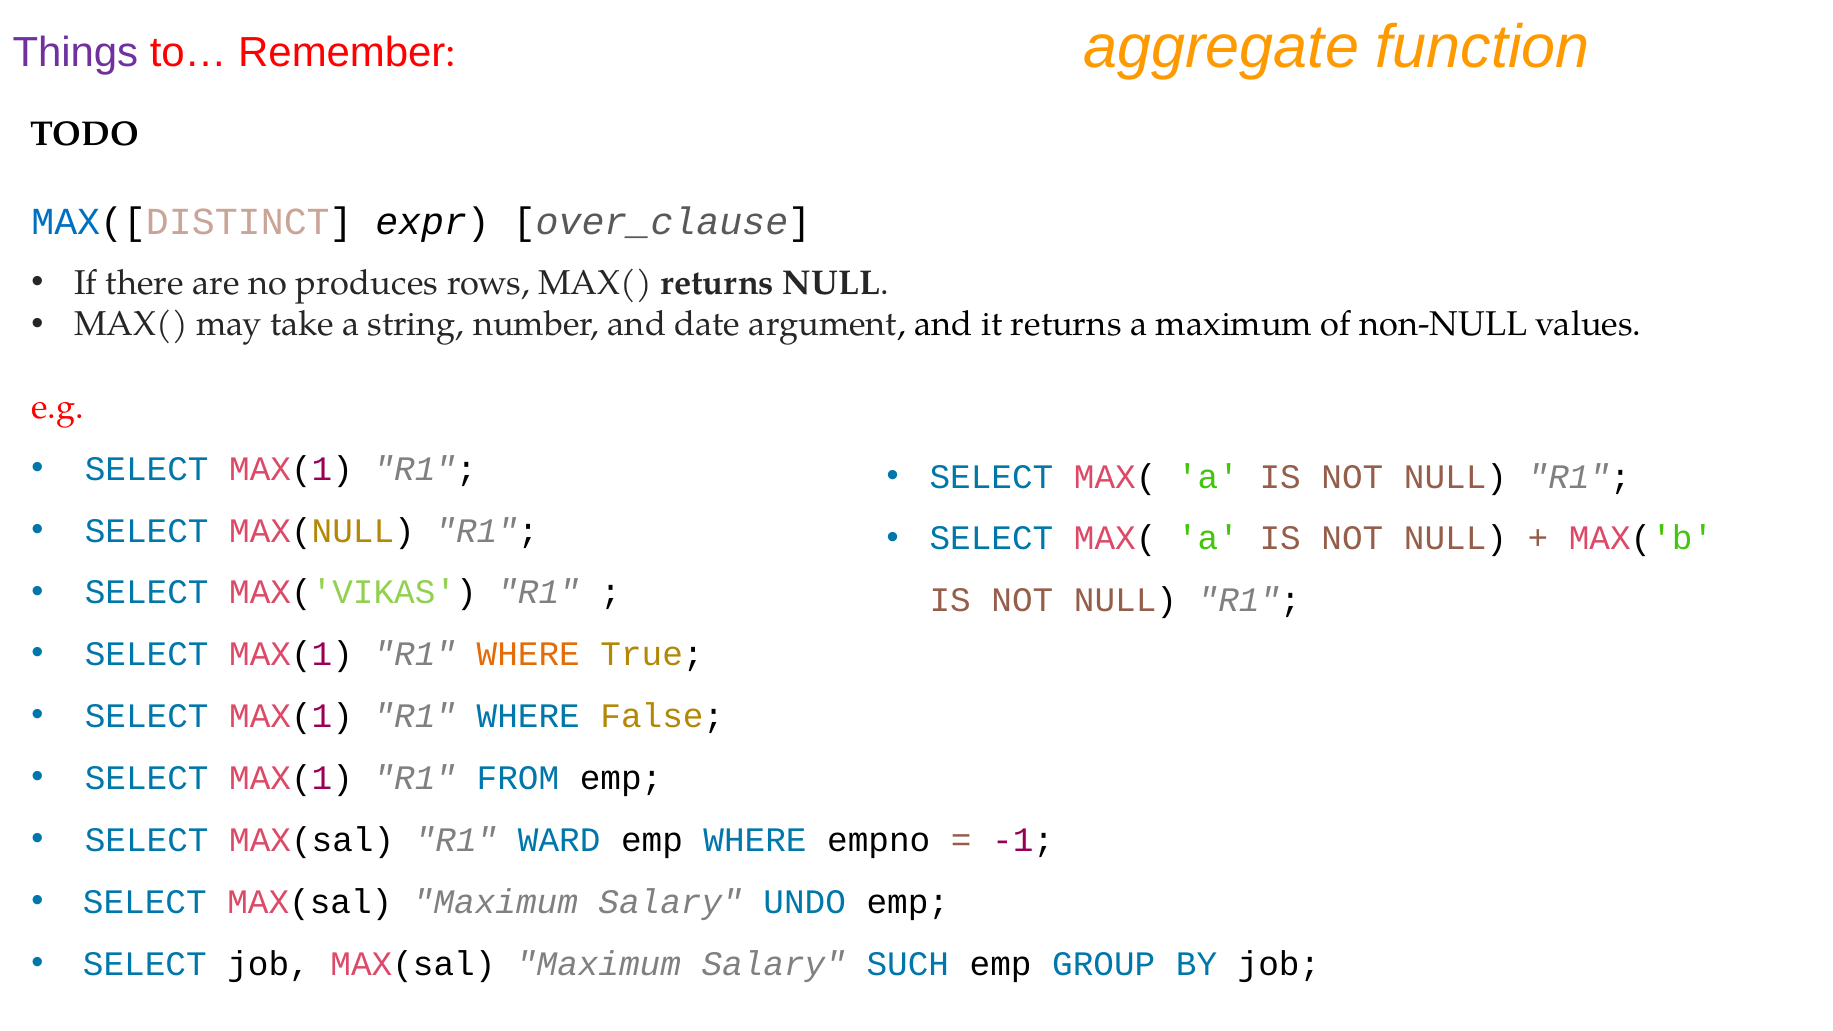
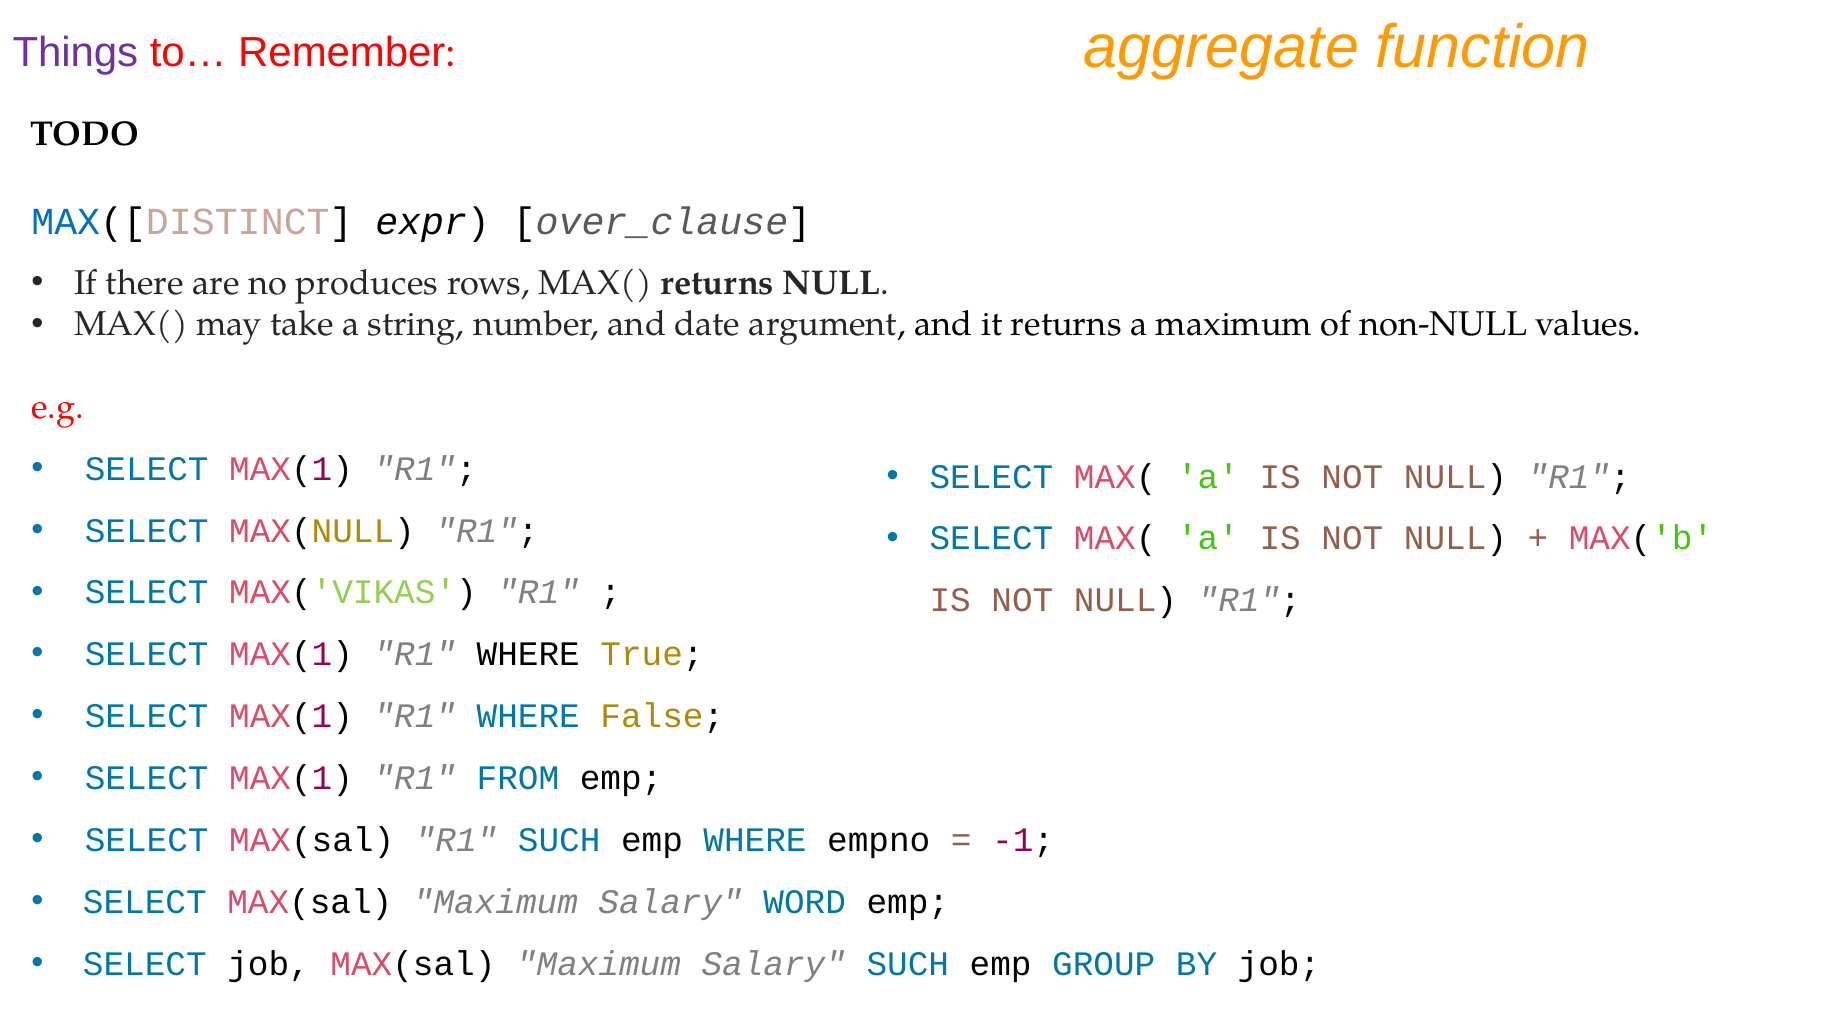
WHERE at (528, 654) colour: orange -> black
R1 WARD: WARD -> SUCH
UNDO: UNDO -> WORD
